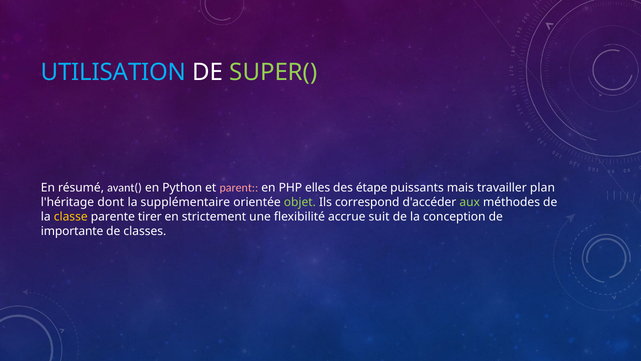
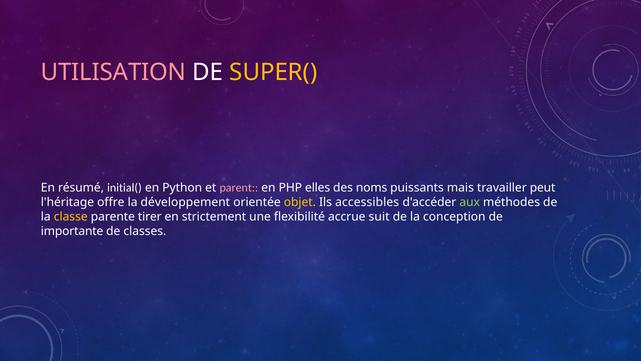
UTILISATION colour: light blue -> pink
SUPER( colour: light green -> yellow
avant(: avant( -> initial(
étape: étape -> noms
plan: plan -> peut
dont: dont -> offre
supplémentaire: supplémentaire -> développement
objet colour: light green -> yellow
correspond: correspond -> accessibles
